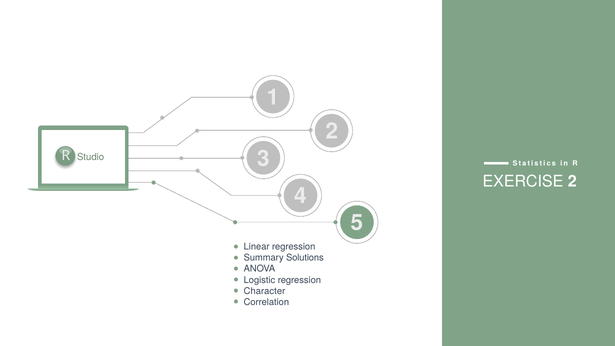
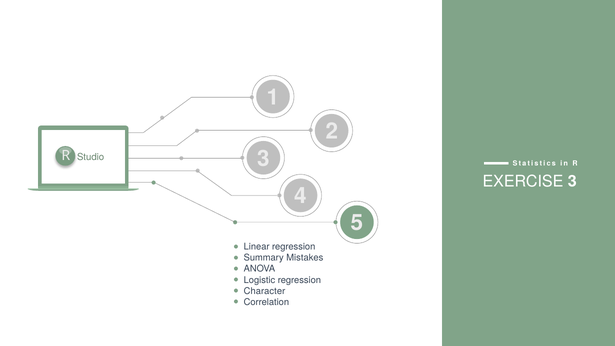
EXERCISE 2: 2 -> 3
Solutions: Solutions -> Mistakes
